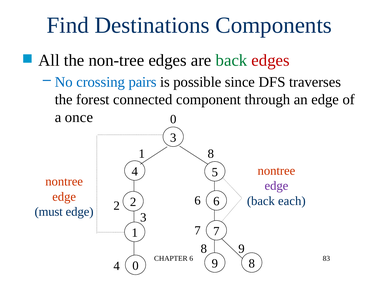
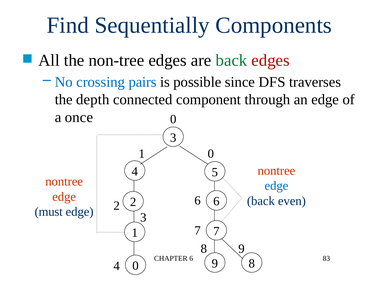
Destinations: Destinations -> Sequentially
forest: forest -> depth
8 at (211, 154): 8 -> 0
edge at (276, 186) colour: purple -> blue
each: each -> even
